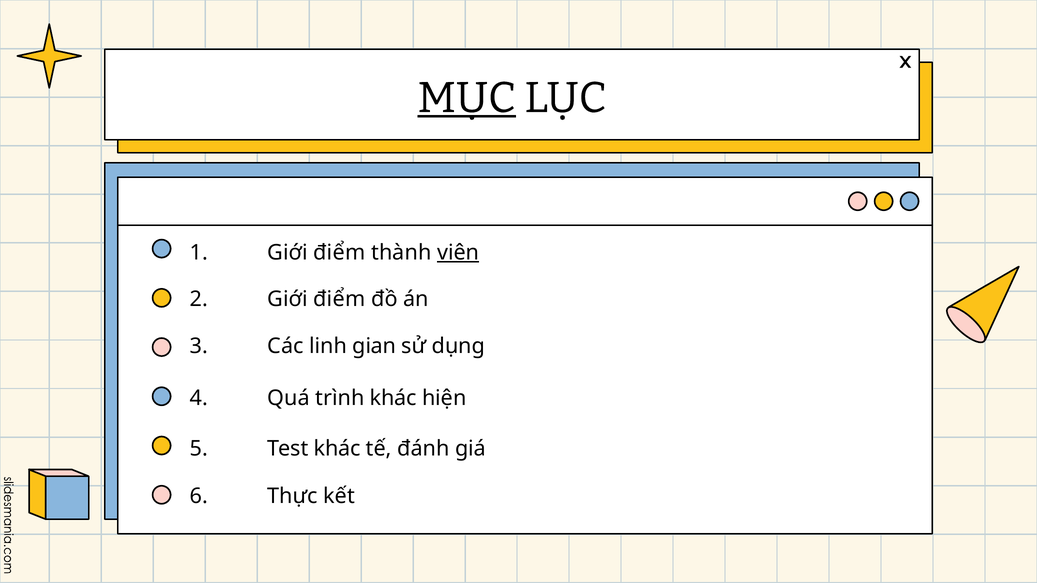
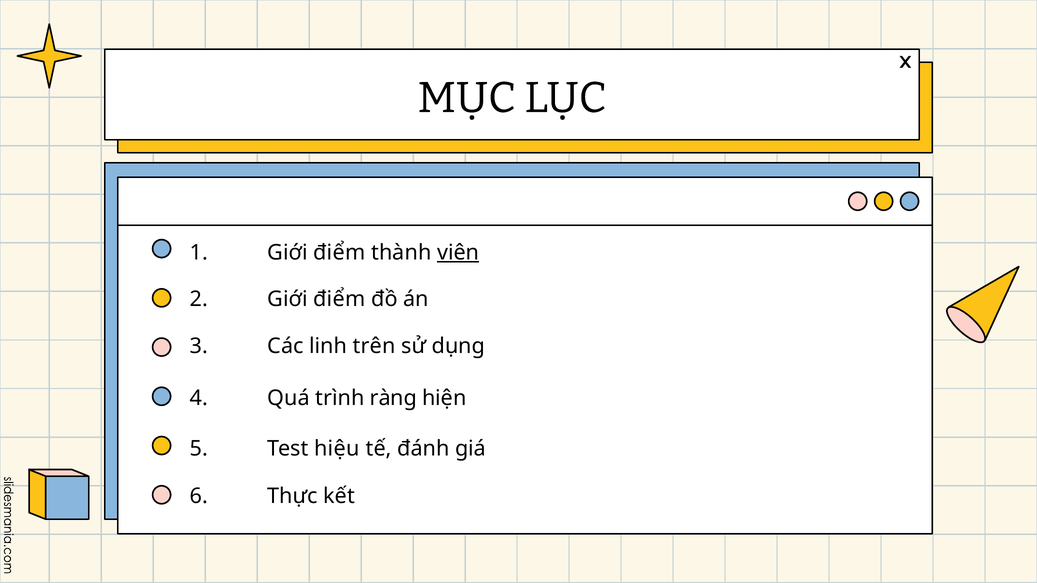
MỤC underline: present -> none
gian: gian -> trên
trình khác: khác -> ràng
Test khác: khác -> hiệu
